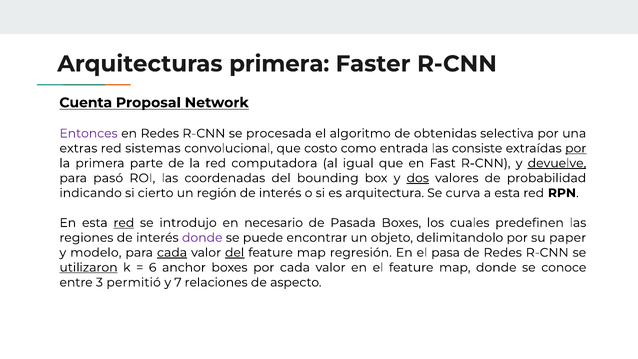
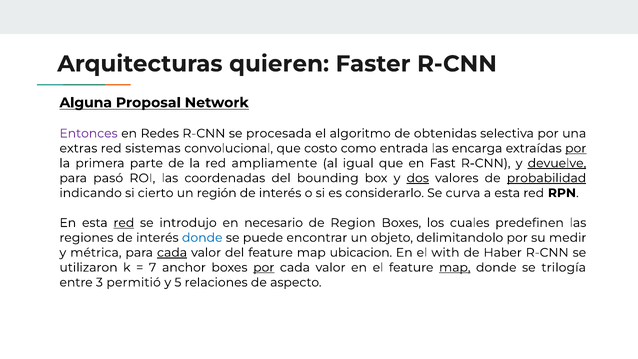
Arquitecturas primera: primera -> quieren
Cuenta: Cuenta -> Alguna
consiste: consiste -> encarga
computadora: computadora -> ampliamente
probabilidad underline: none -> present
arquitectura: arquitectura -> considerarlo
Pasada: Pasada -> Region
donde at (202, 238) colour: purple -> blue
paper: paper -> medir
modelo: modelo -> métrica
del at (235, 253) underline: present -> none
regresión: regresión -> ubicacion
pasa: pasa -> with
de Redes: Redes -> Haber
utilizaron underline: present -> none
6: 6 -> 7
por at (264, 267) underline: none -> present
map at (455, 267) underline: none -> present
conoce: conoce -> trilogía
7: 7 -> 5
